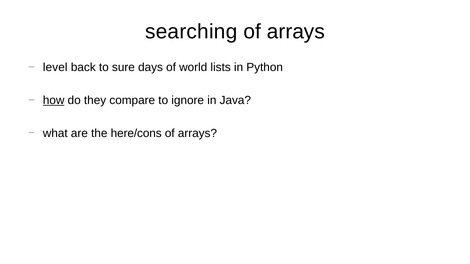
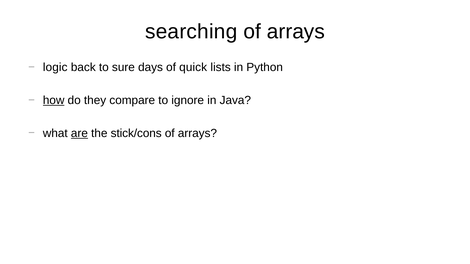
level: level -> logic
world: world -> quick
are underline: none -> present
here/cons: here/cons -> stick/cons
